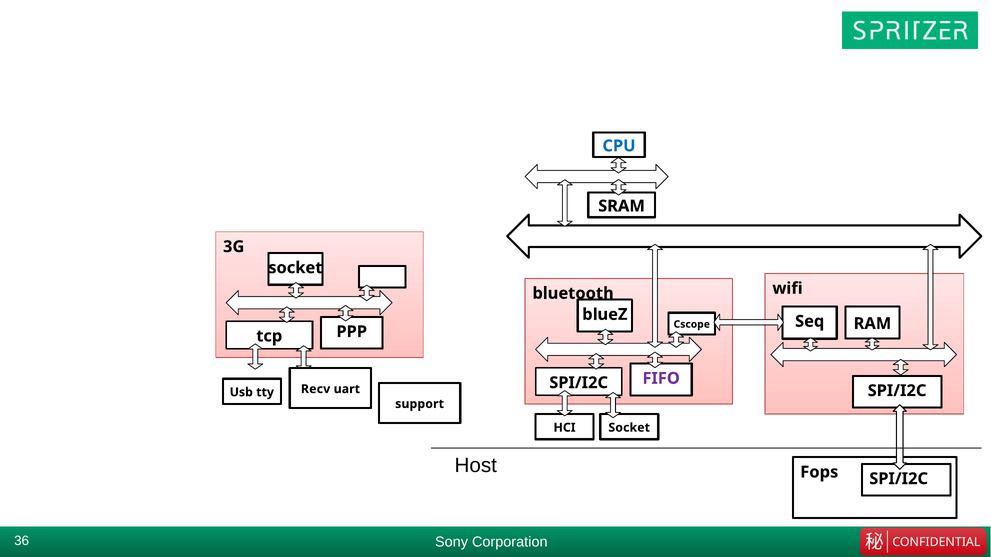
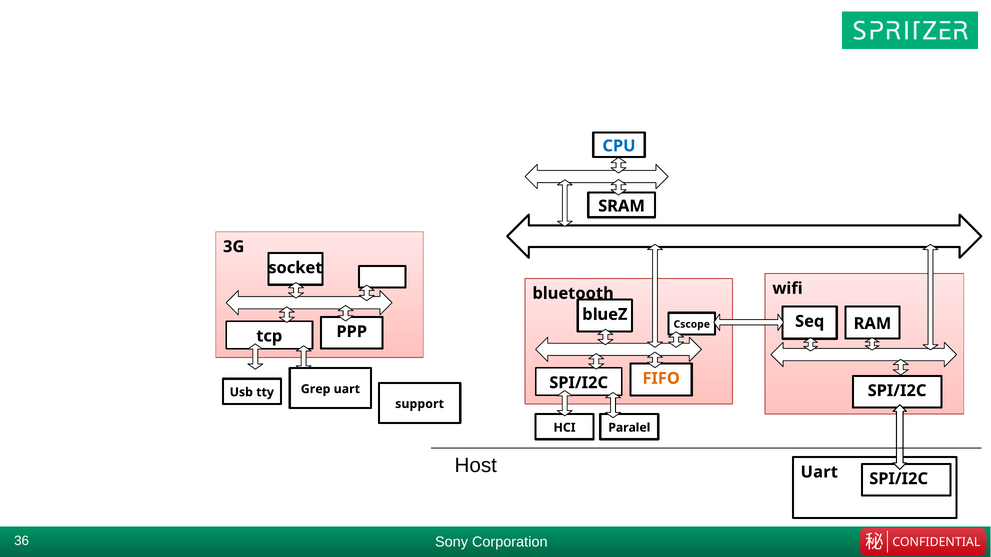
FIFO colour: purple -> orange
Recv: Recv -> Grep
HCI Socket: Socket -> Paralel
Fops at (819, 472): Fops -> Uart
